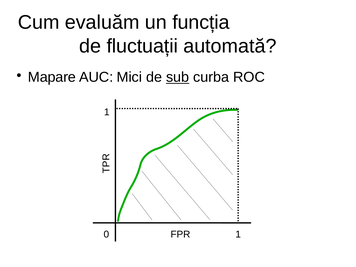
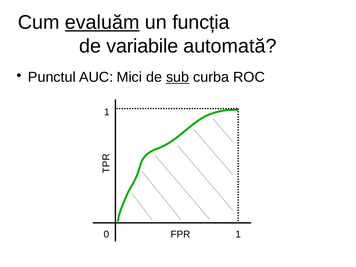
evaluăm underline: none -> present
fluctuații: fluctuații -> variabile
Mapare: Mapare -> Punctul
